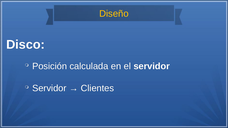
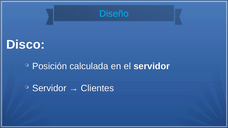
Diseño colour: yellow -> light blue
